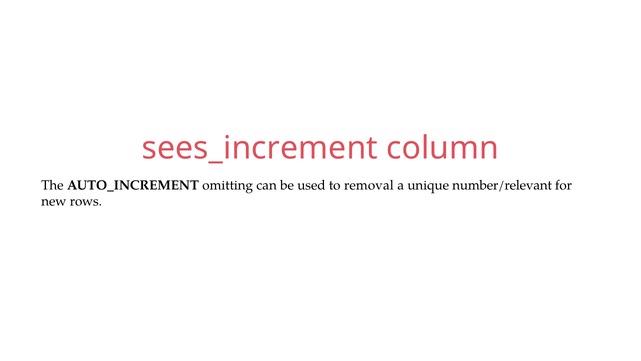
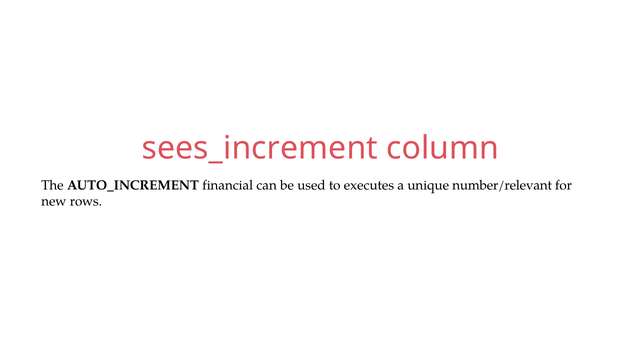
omitting: omitting -> financial
removal: removal -> executes
